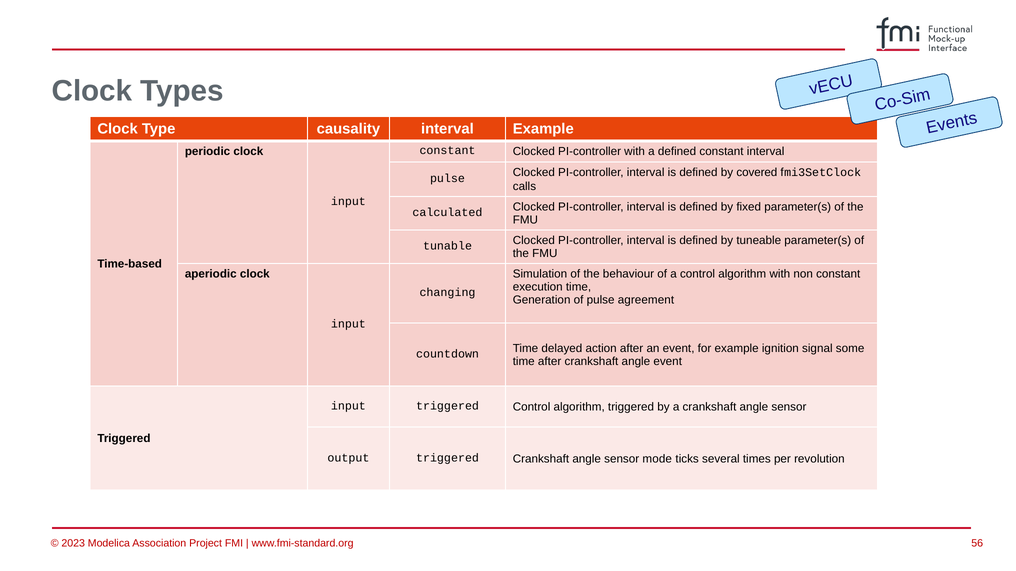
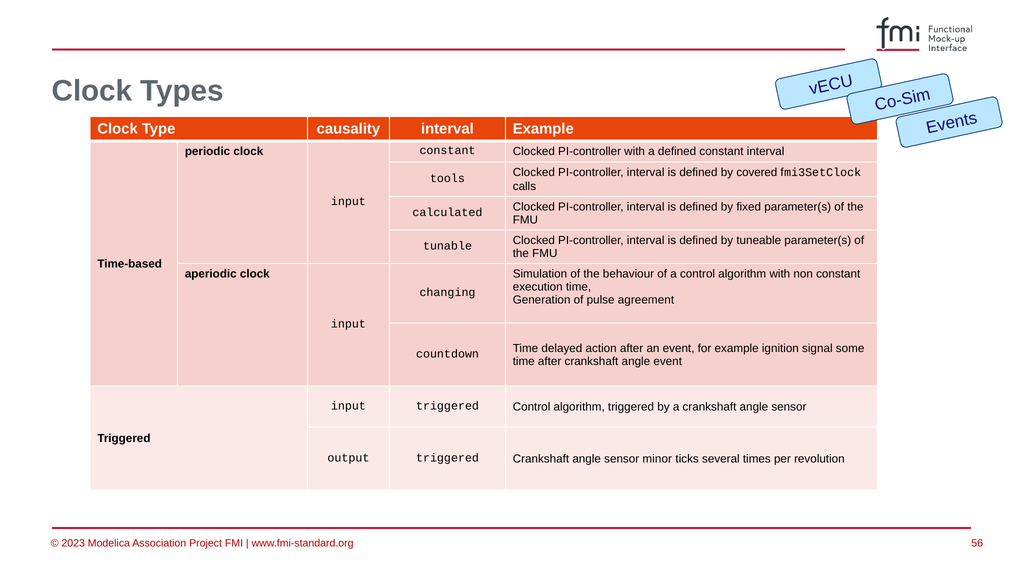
pulse at (447, 179): pulse -> tools
mode: mode -> minor
